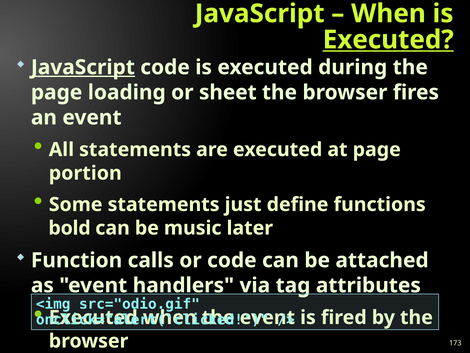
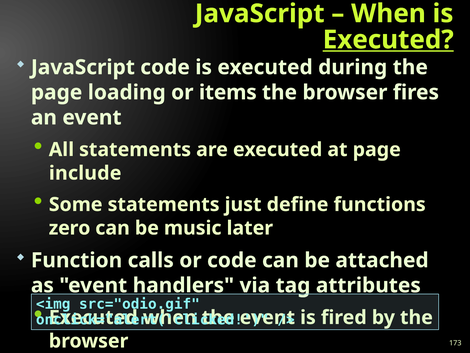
JavaScript at (83, 67) underline: present -> none
sheet: sheet -> items
portion: portion -> include
bold: bold -> zero
